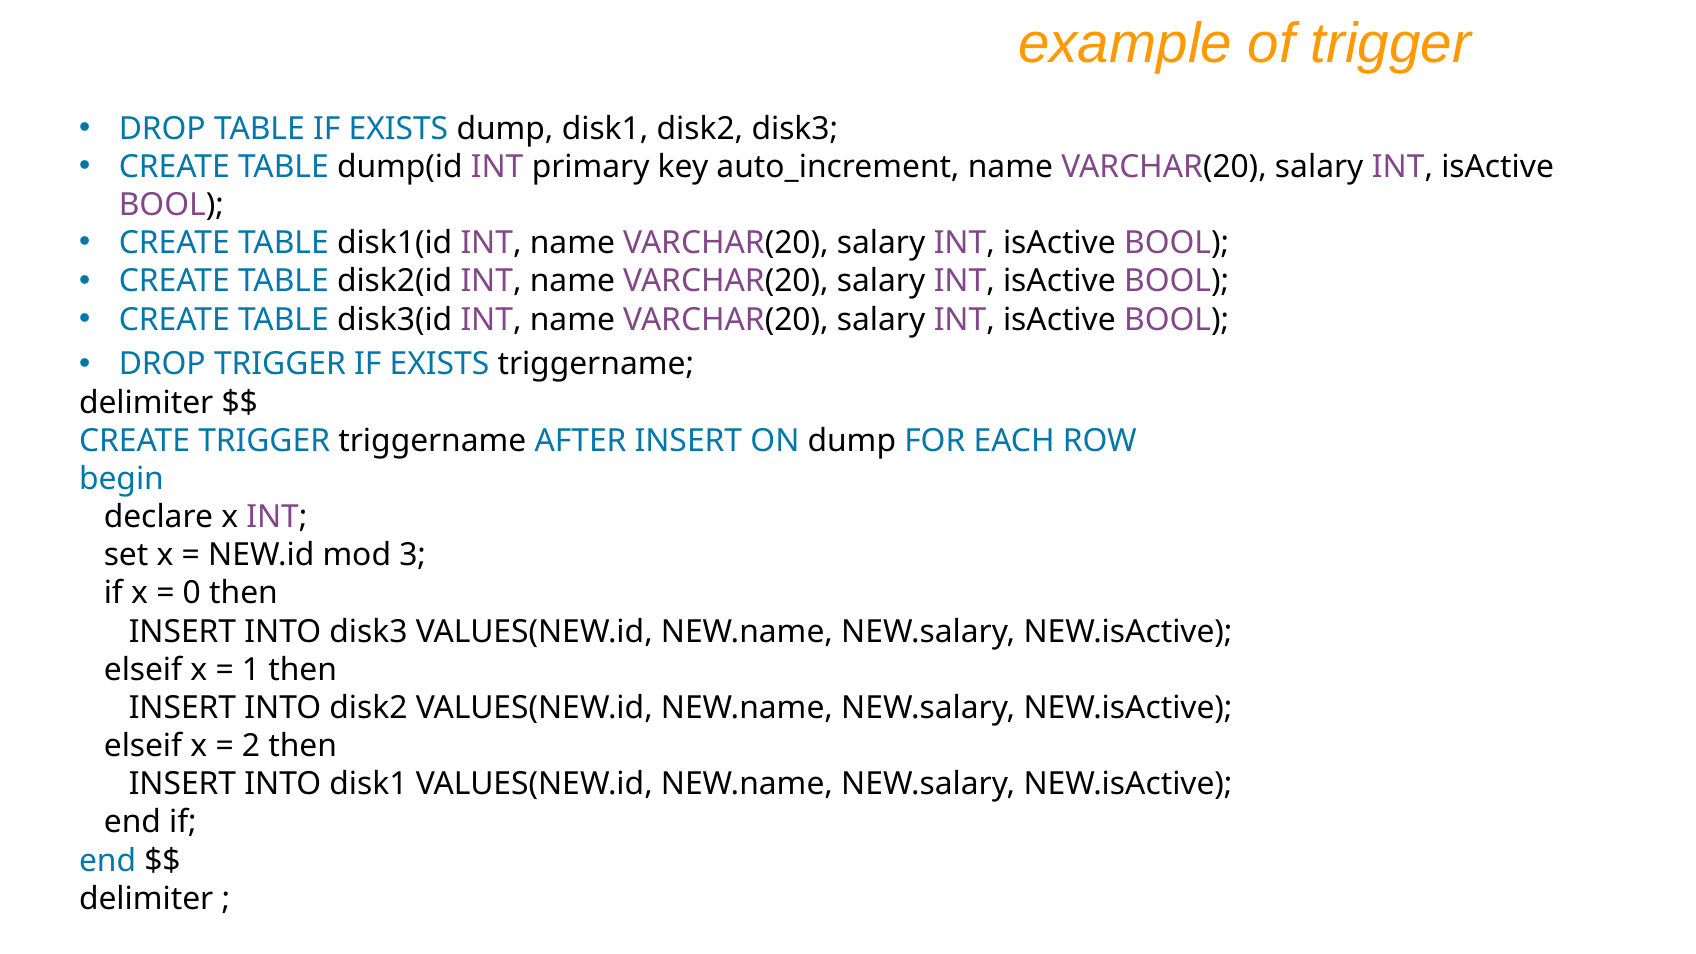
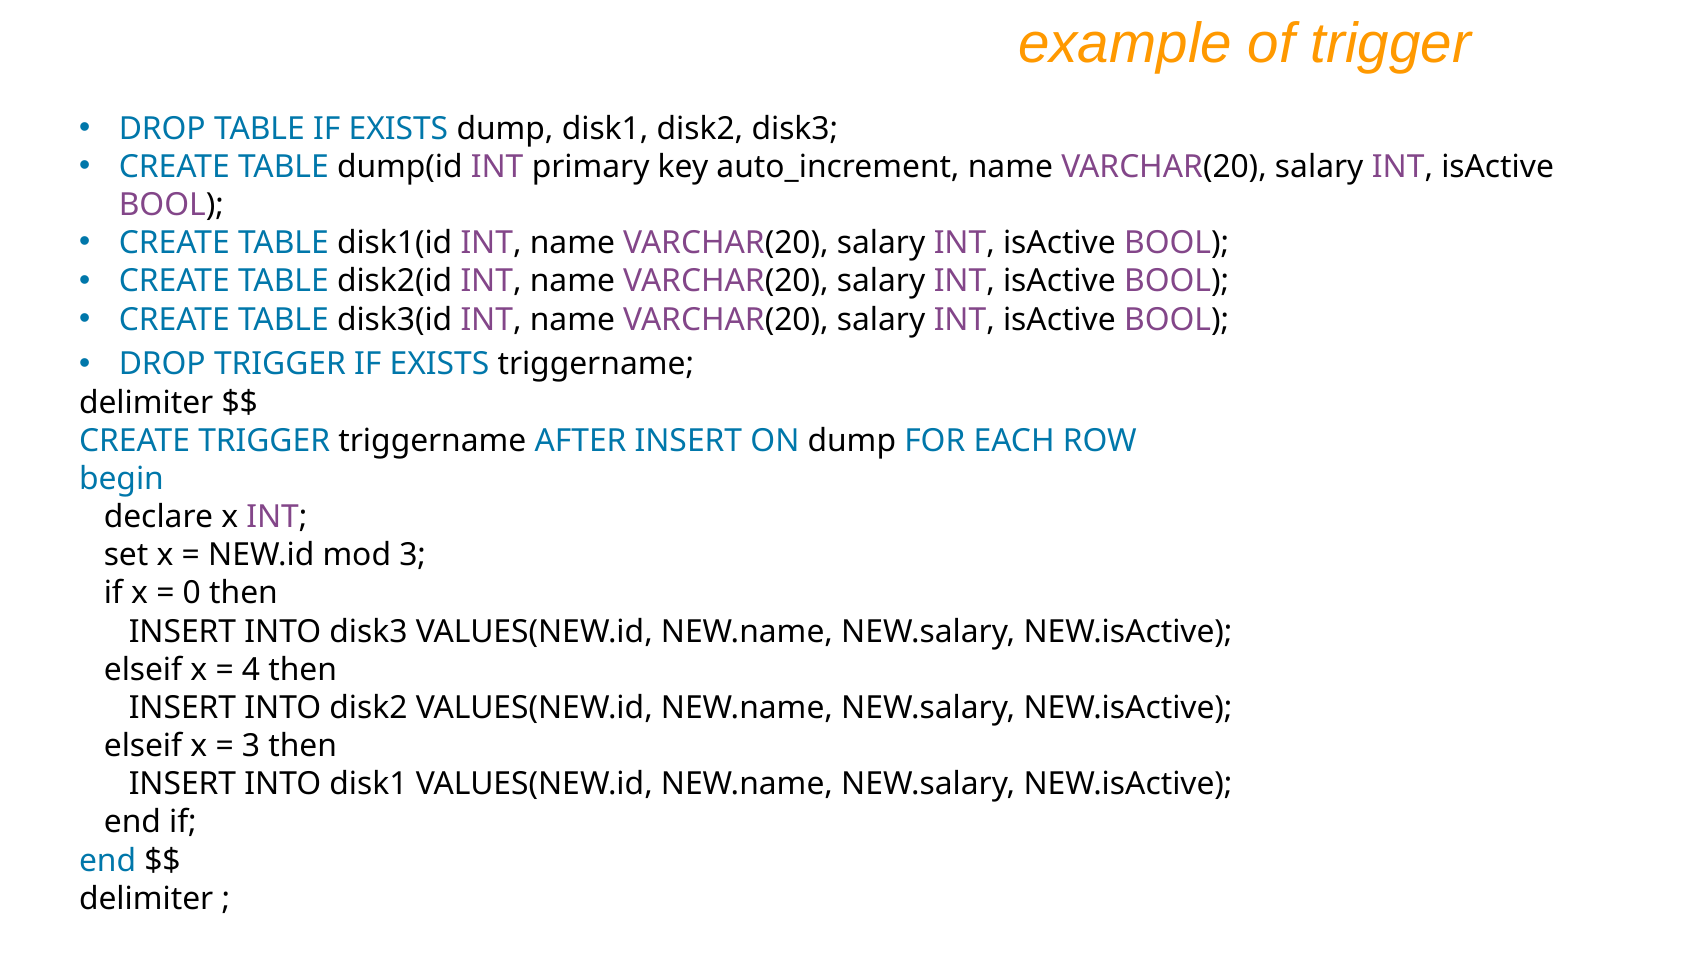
1: 1 -> 4
2 at (251, 746): 2 -> 3
